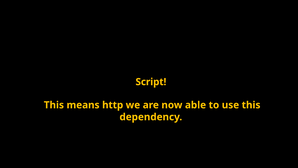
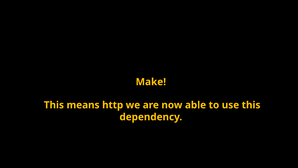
Script: Script -> Make
